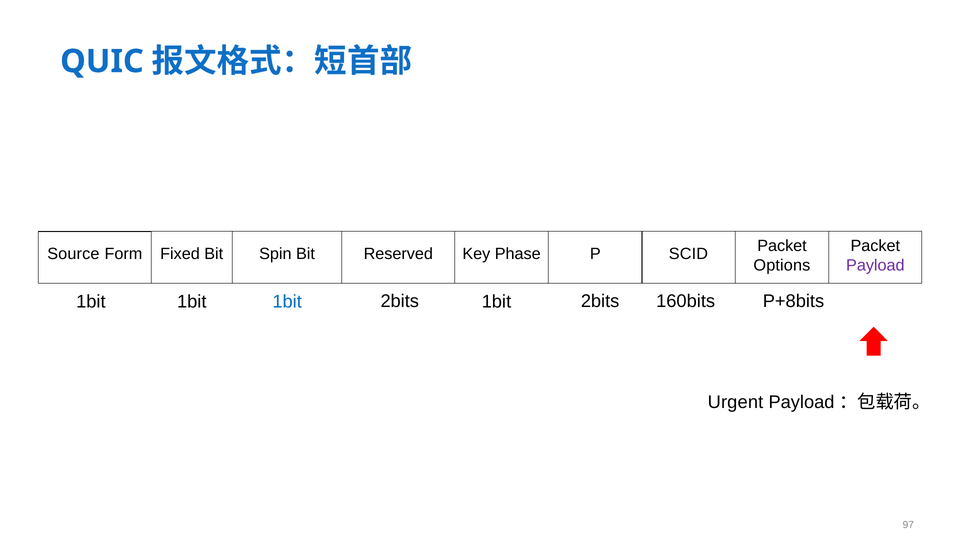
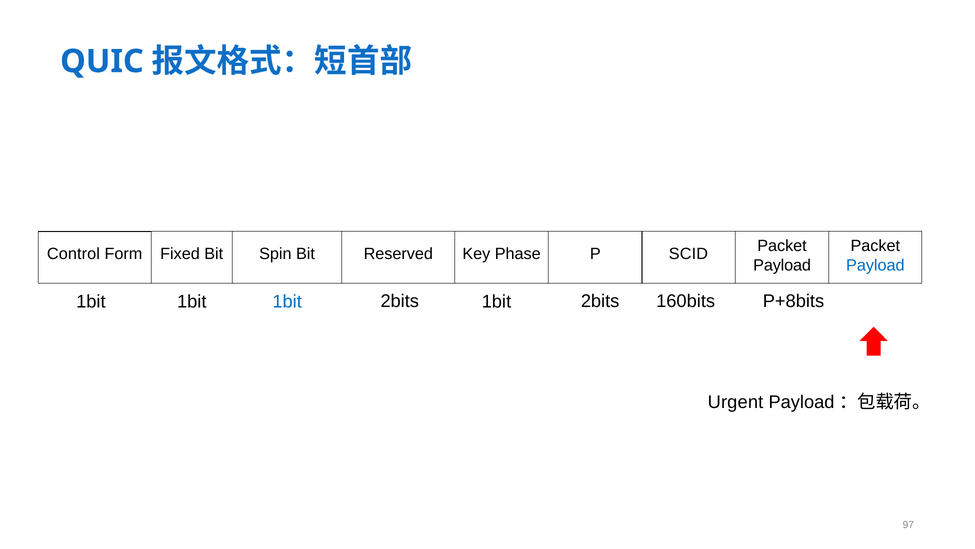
Source: Source -> Control
Options at (782, 265): Options -> Payload
Payload at (875, 265) colour: purple -> blue
